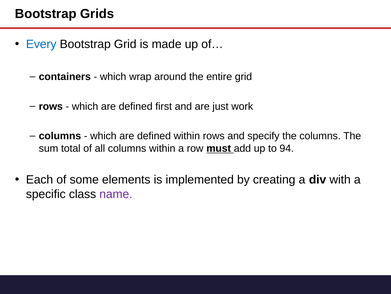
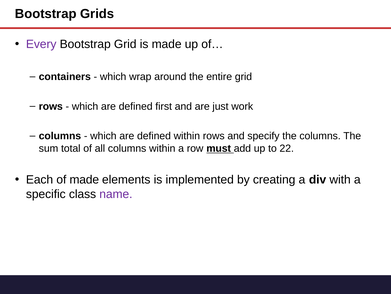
Every colour: blue -> purple
94: 94 -> 22
of some: some -> made
